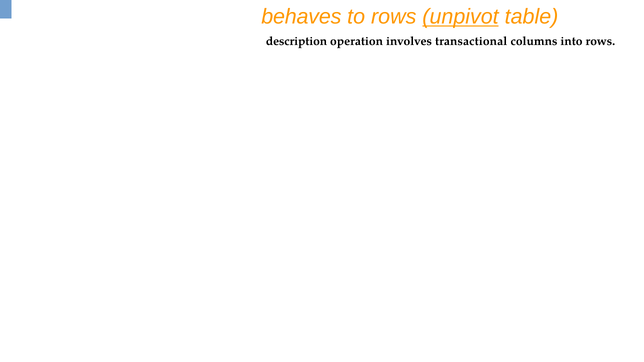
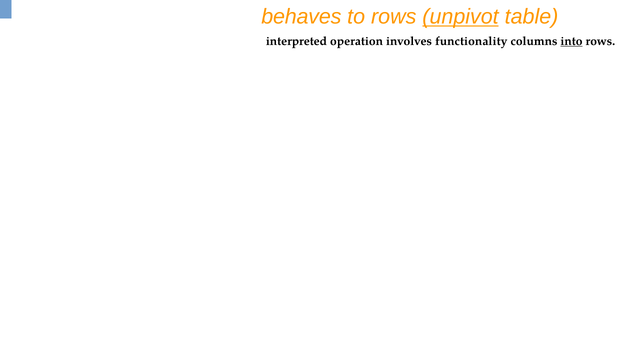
description: description -> interpreted
transactional: transactional -> functionality
into underline: none -> present
